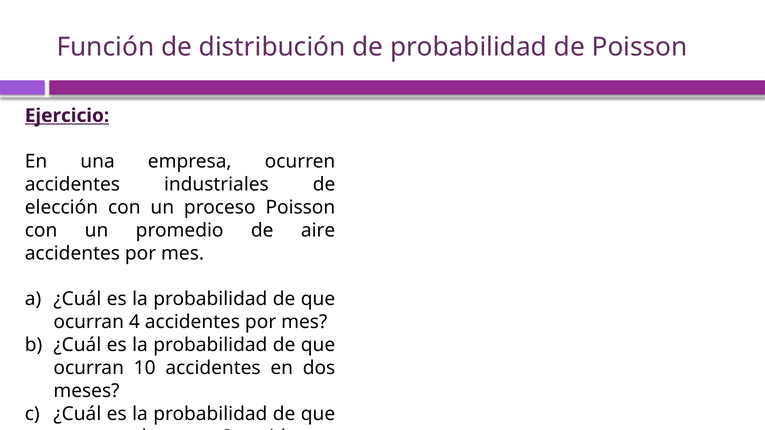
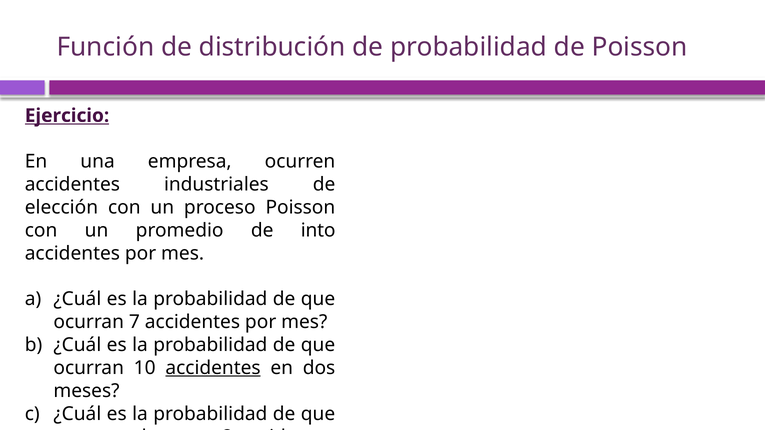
aire: aire -> into
4: 4 -> 7
accidentes at (213, 368) underline: none -> present
